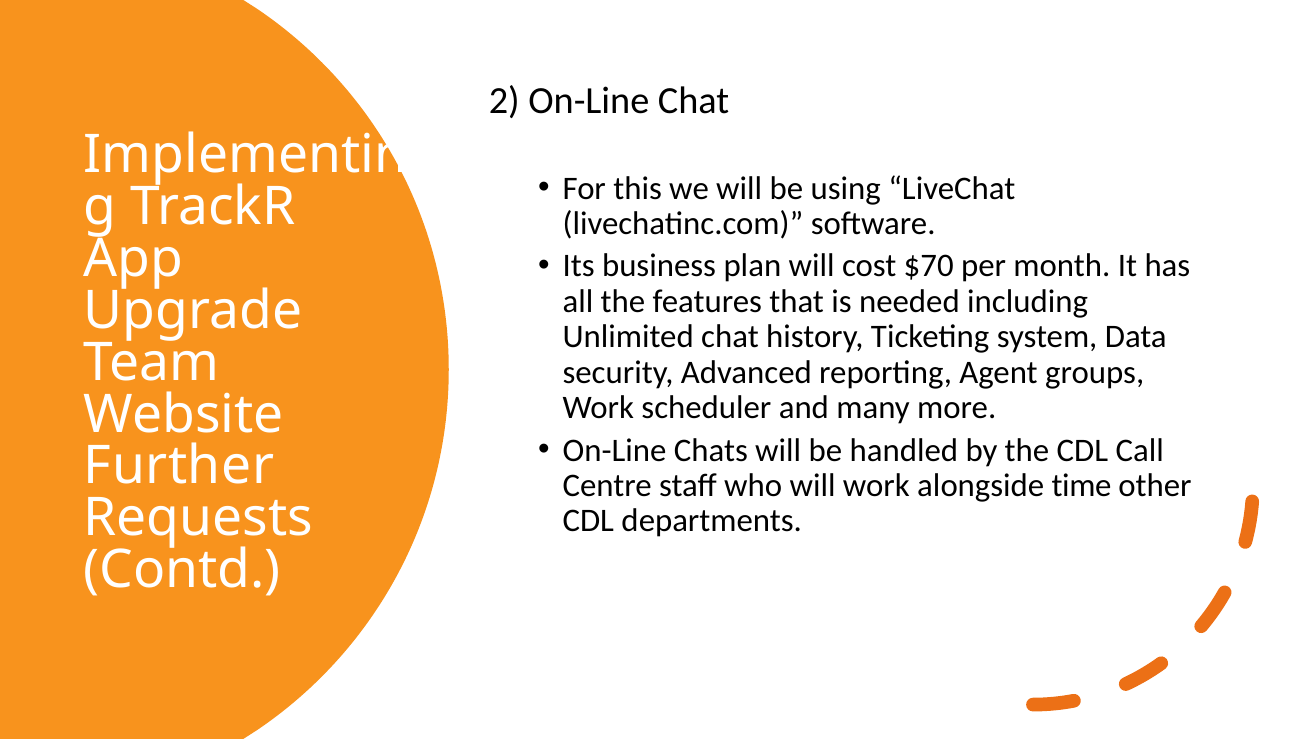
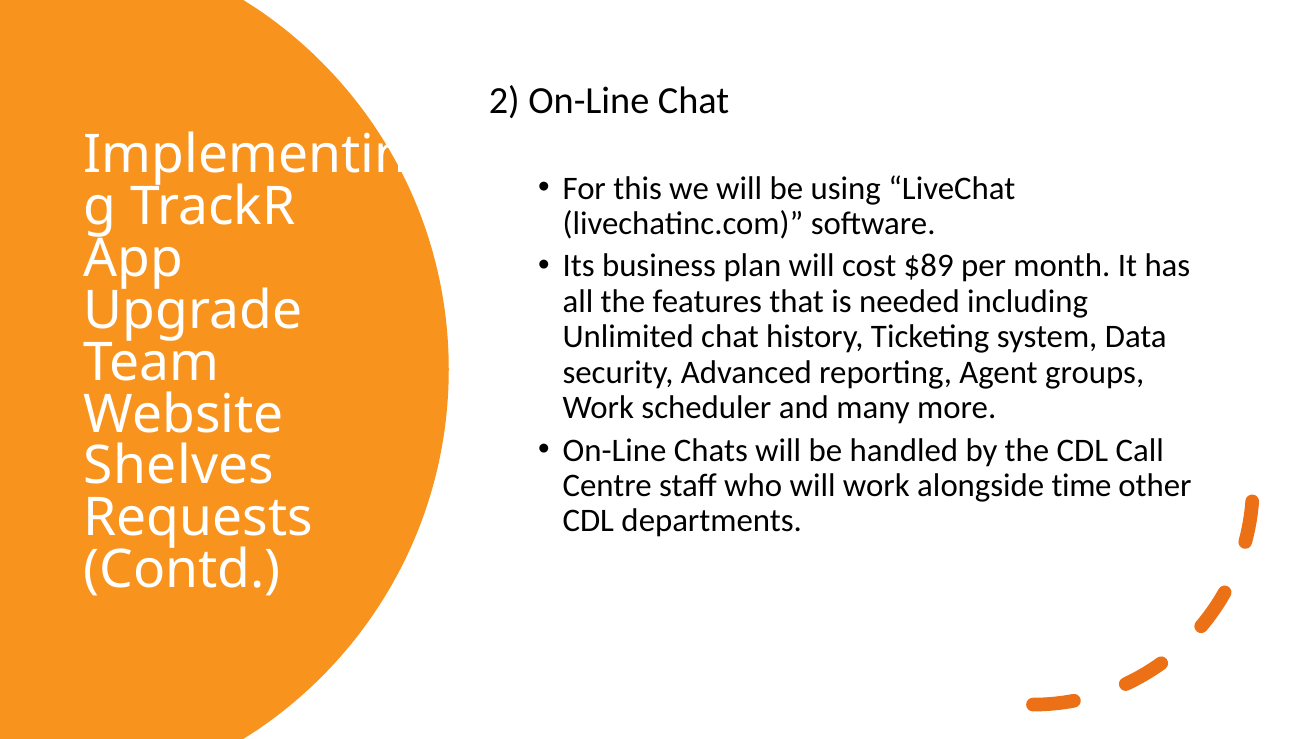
$70: $70 -> $89
Further: Further -> Shelves
